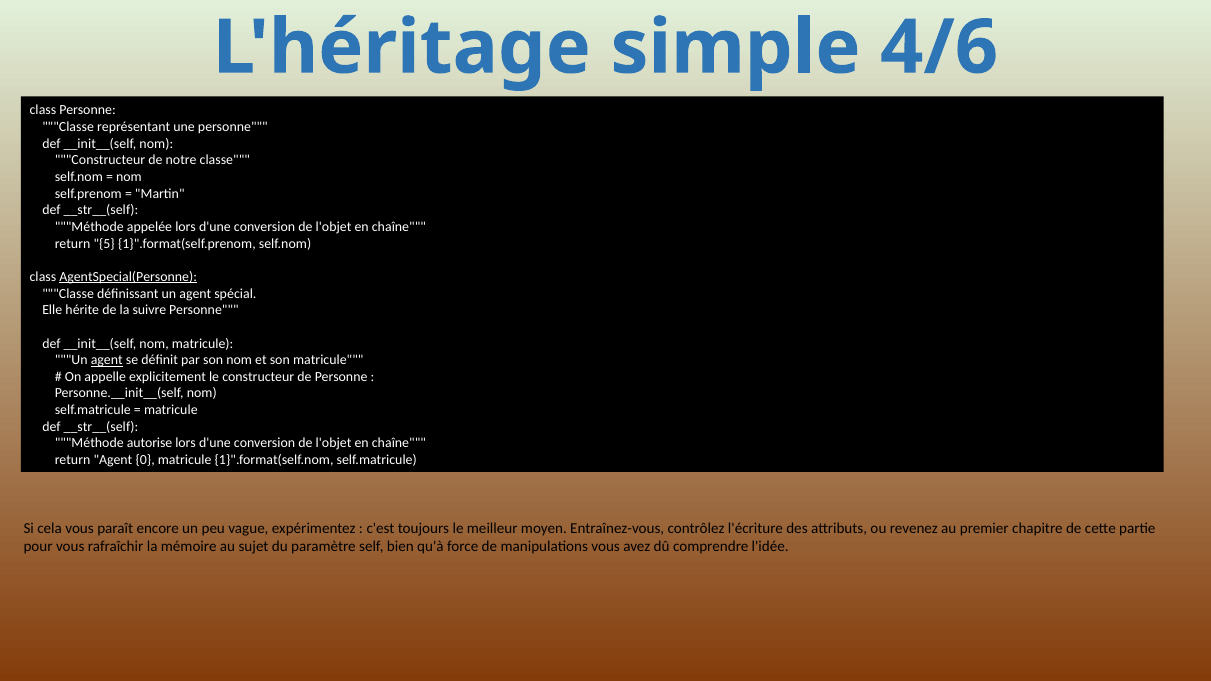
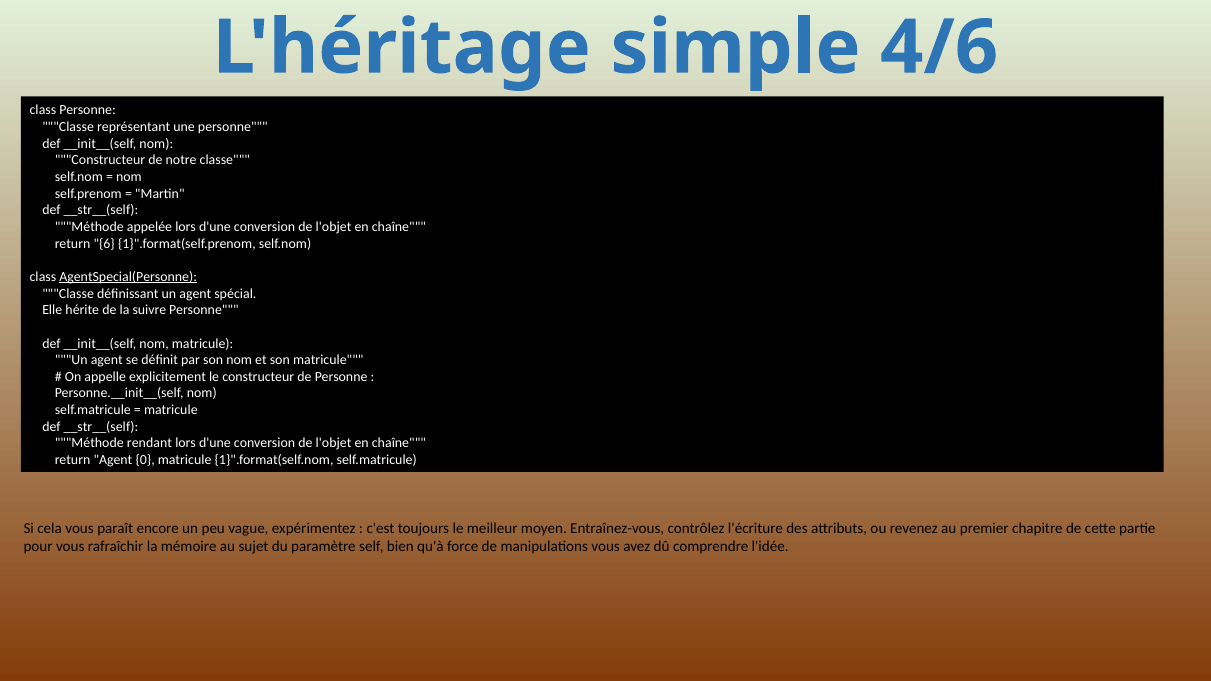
5: 5 -> 6
agent at (107, 360) underline: present -> none
autorise: autorise -> rendant
